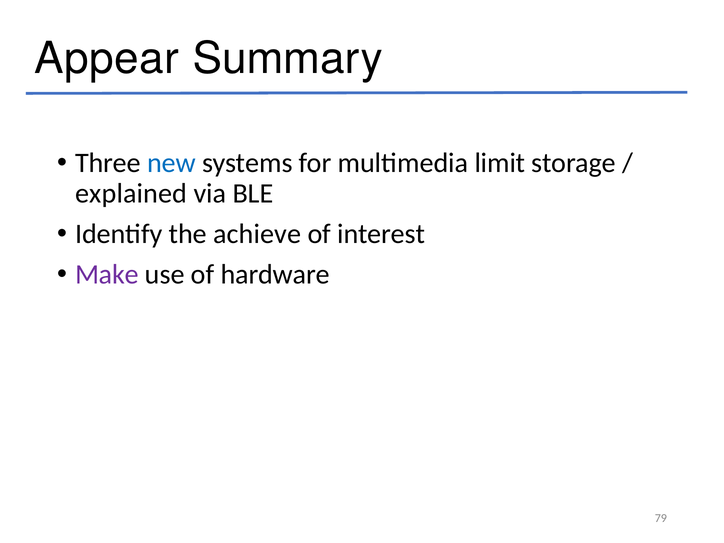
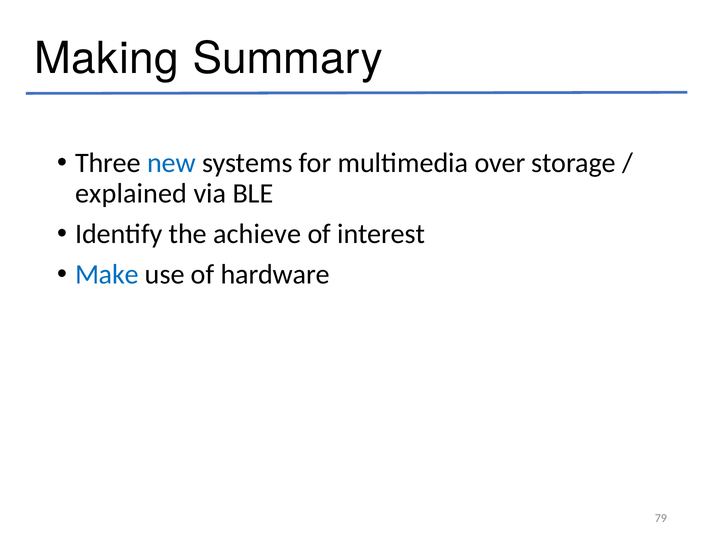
Appear: Appear -> Making
limit: limit -> over
Make colour: purple -> blue
